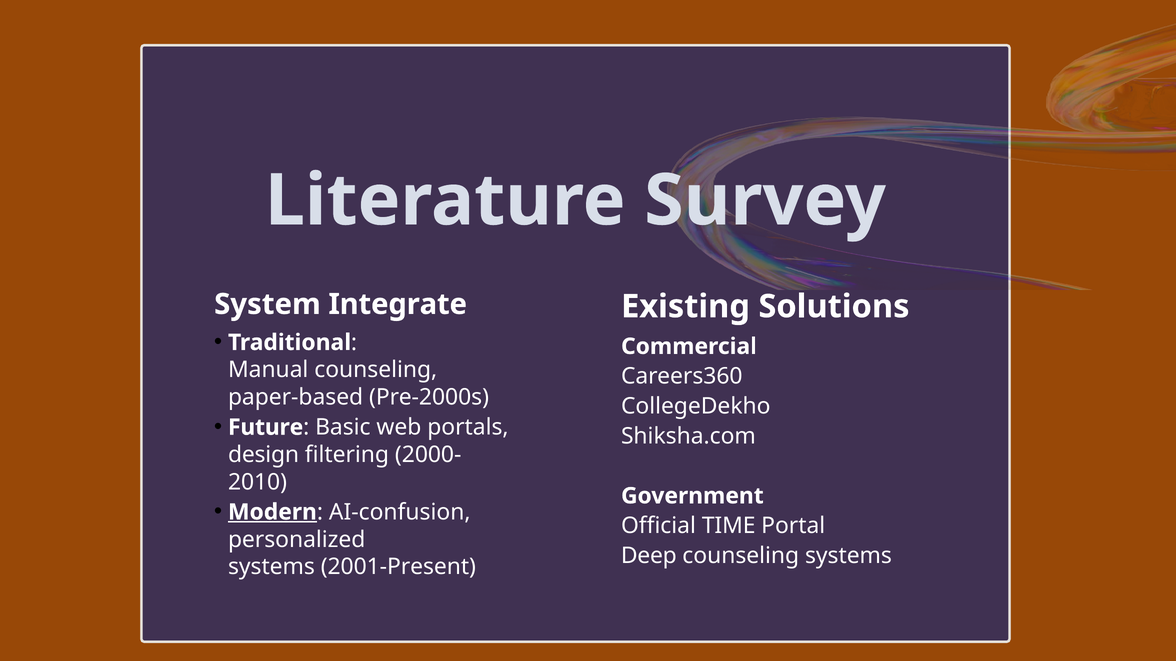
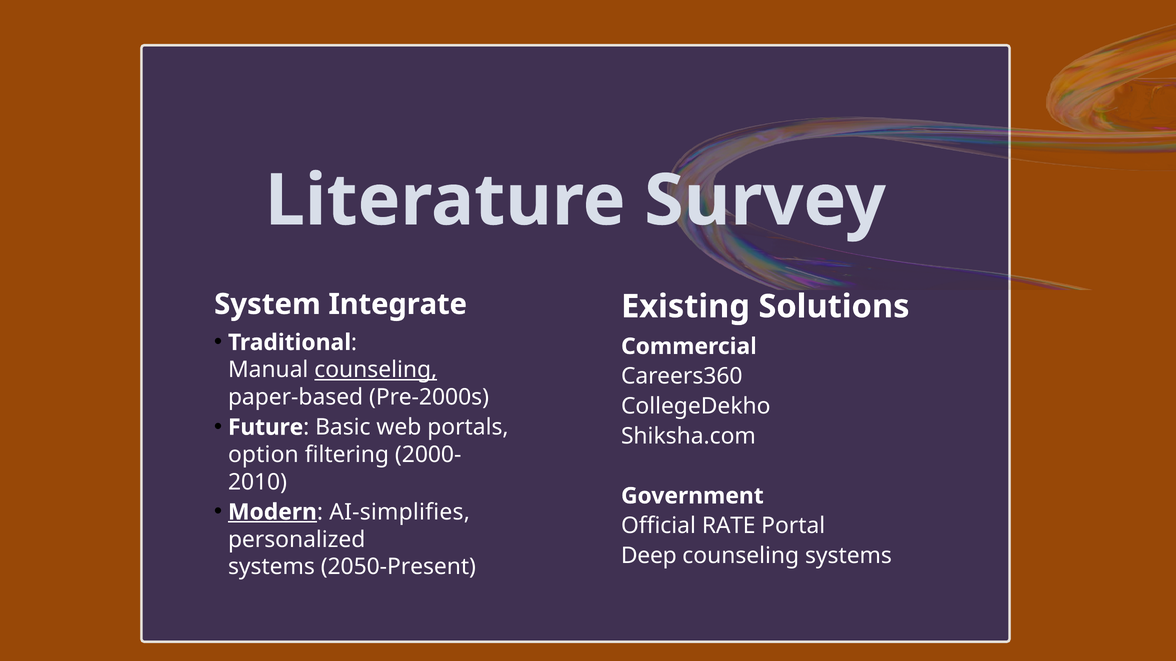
counseling at (376, 370) underline: none -> present
design: design -> option
AI-confusion: AI-confusion -> AI-simplifies
TIME: TIME -> RATE
2001-Present: 2001-Present -> 2050-Present
